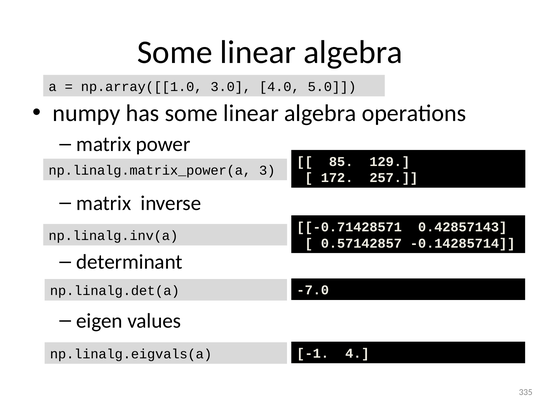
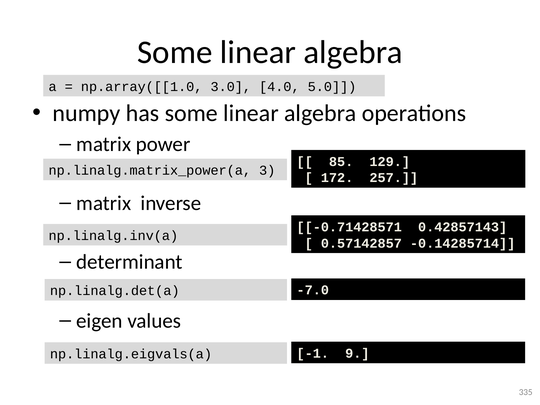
4: 4 -> 9
